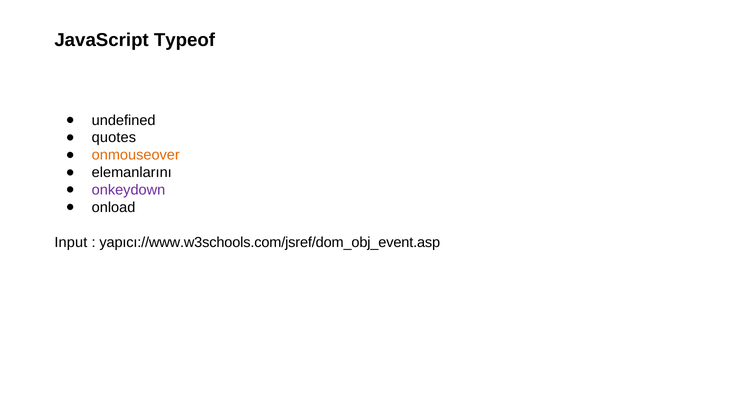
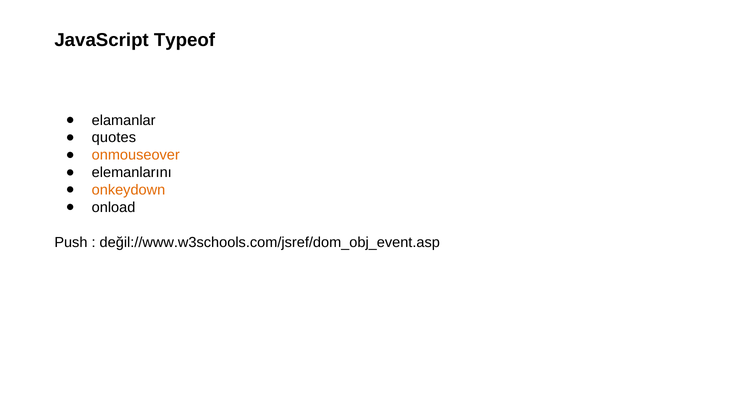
undefined: undefined -> elamanlar
onkeydown colour: purple -> orange
Input: Input -> Push
yapıcı://www.w3schools.com/jsref/dom_obj_event.asp: yapıcı://www.w3schools.com/jsref/dom_obj_event.asp -> değil://www.w3schools.com/jsref/dom_obj_event.asp
